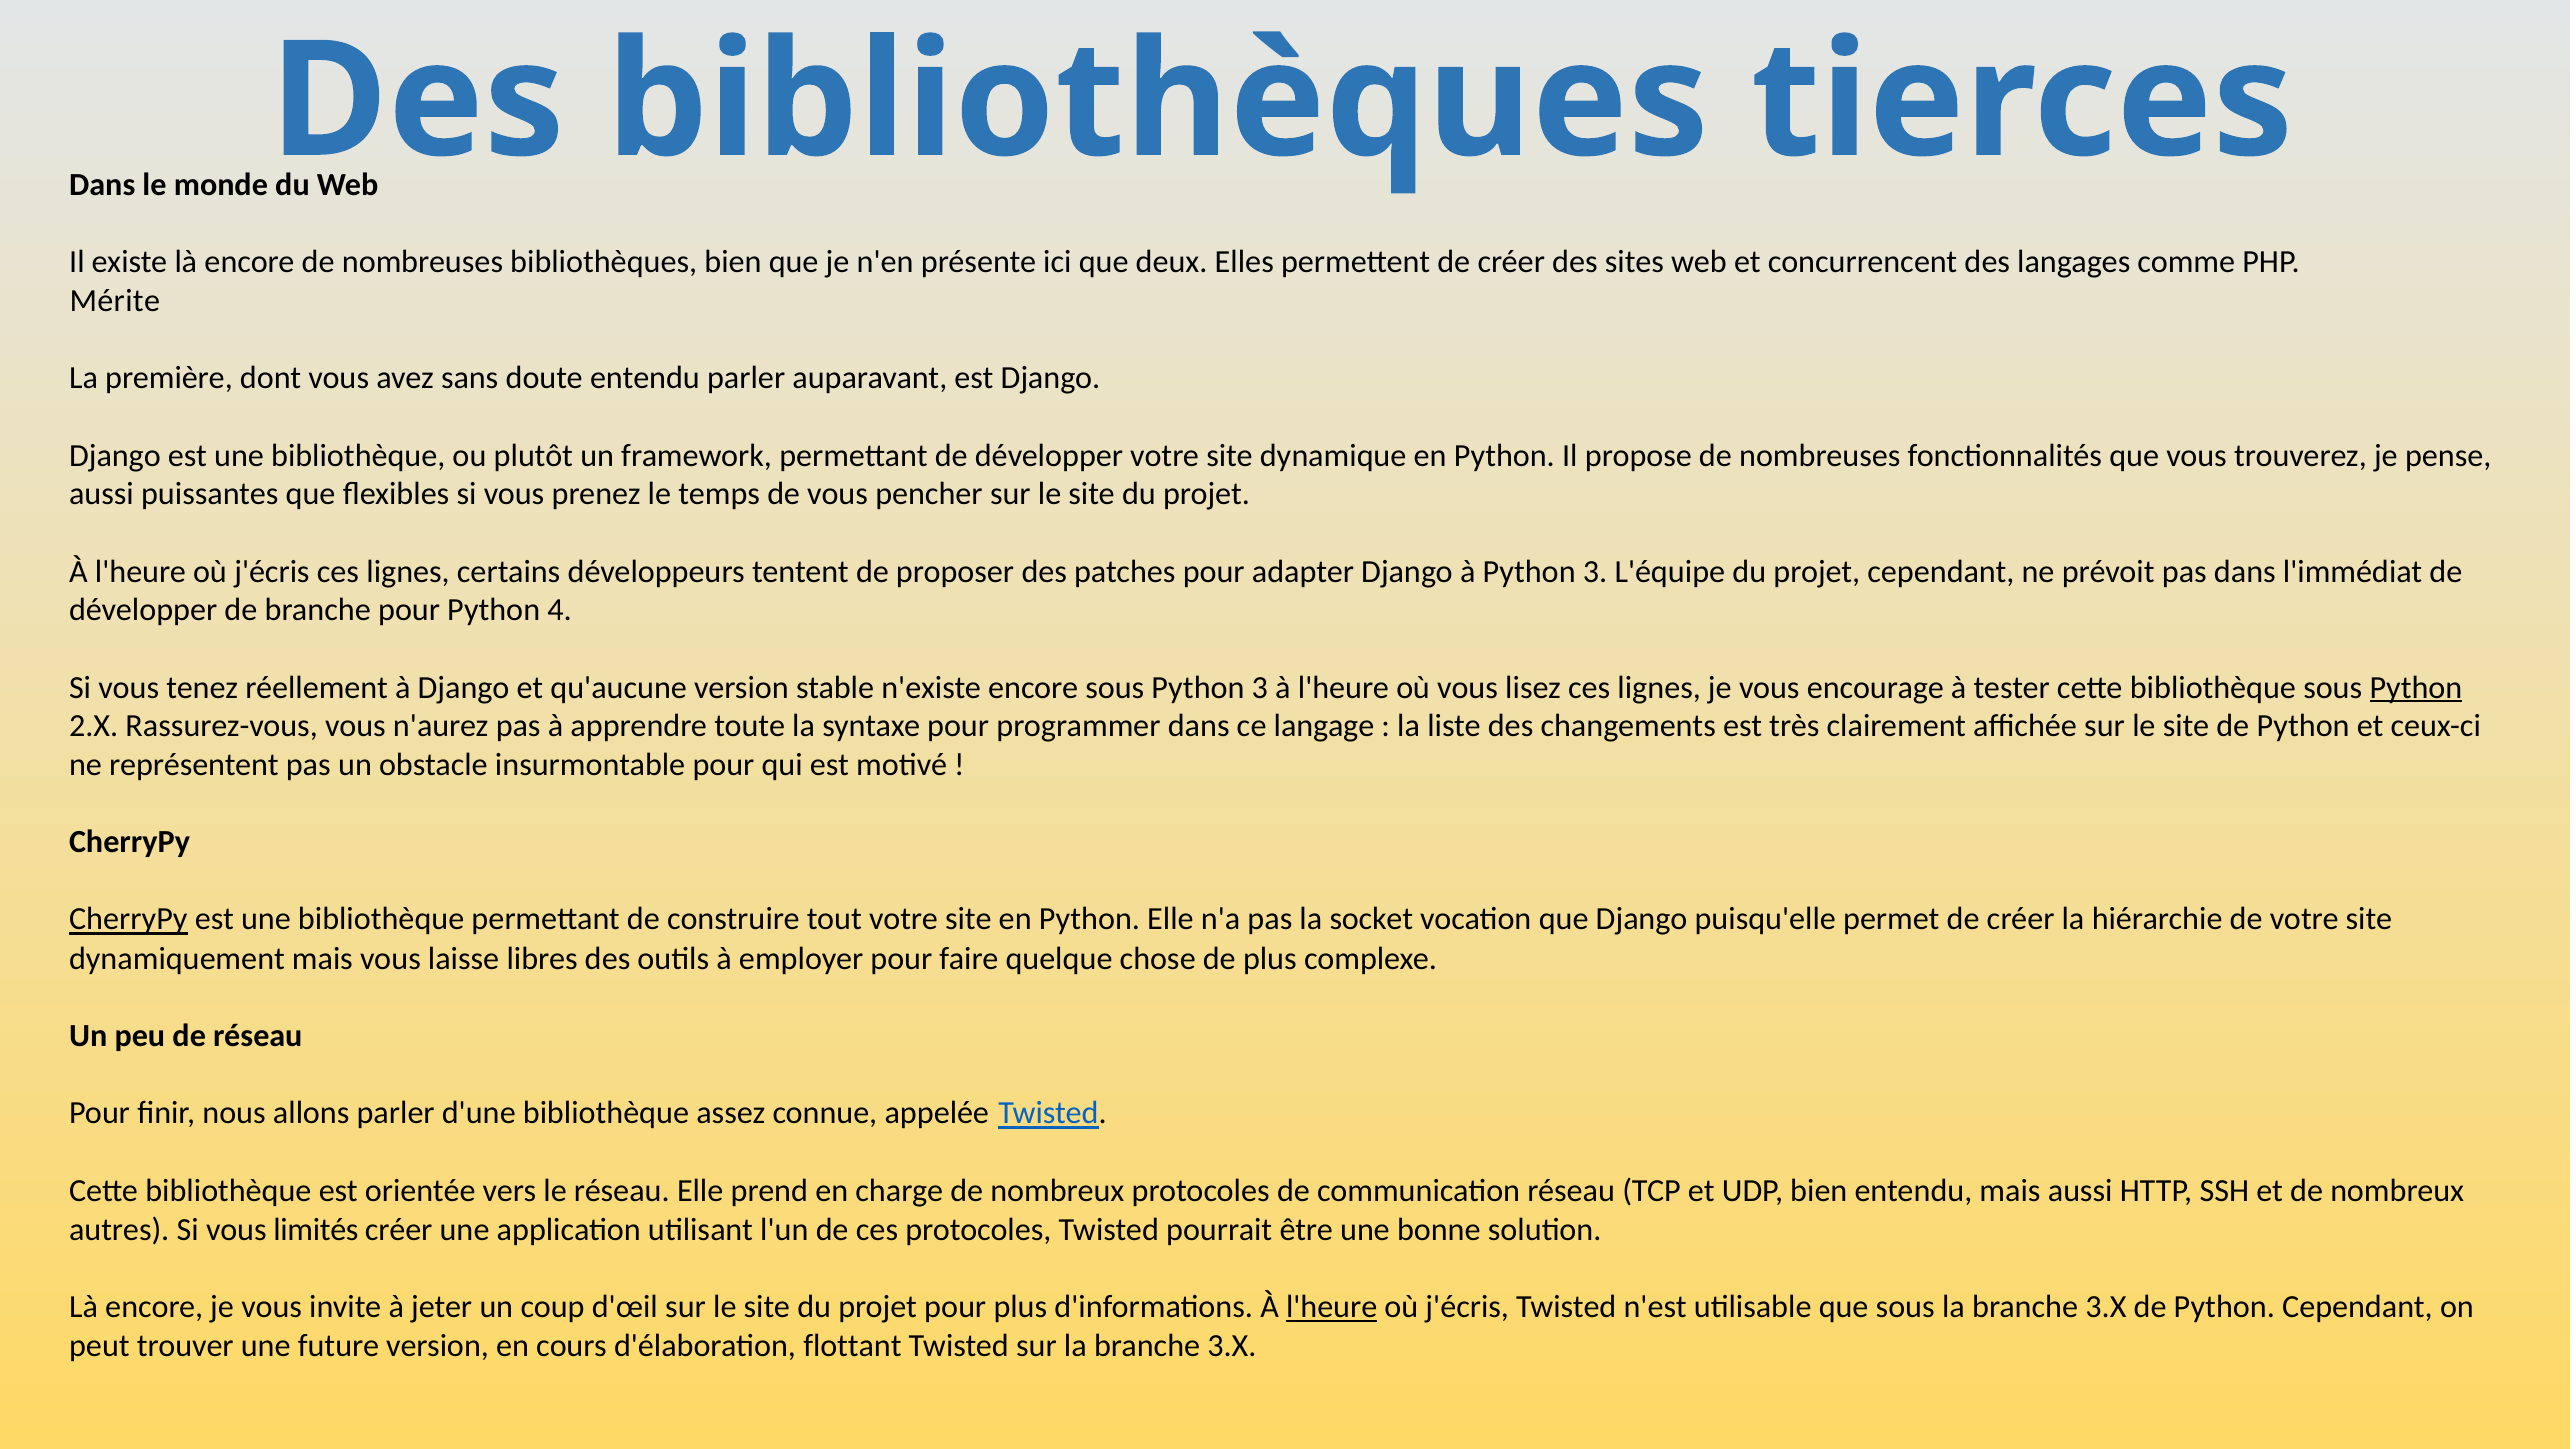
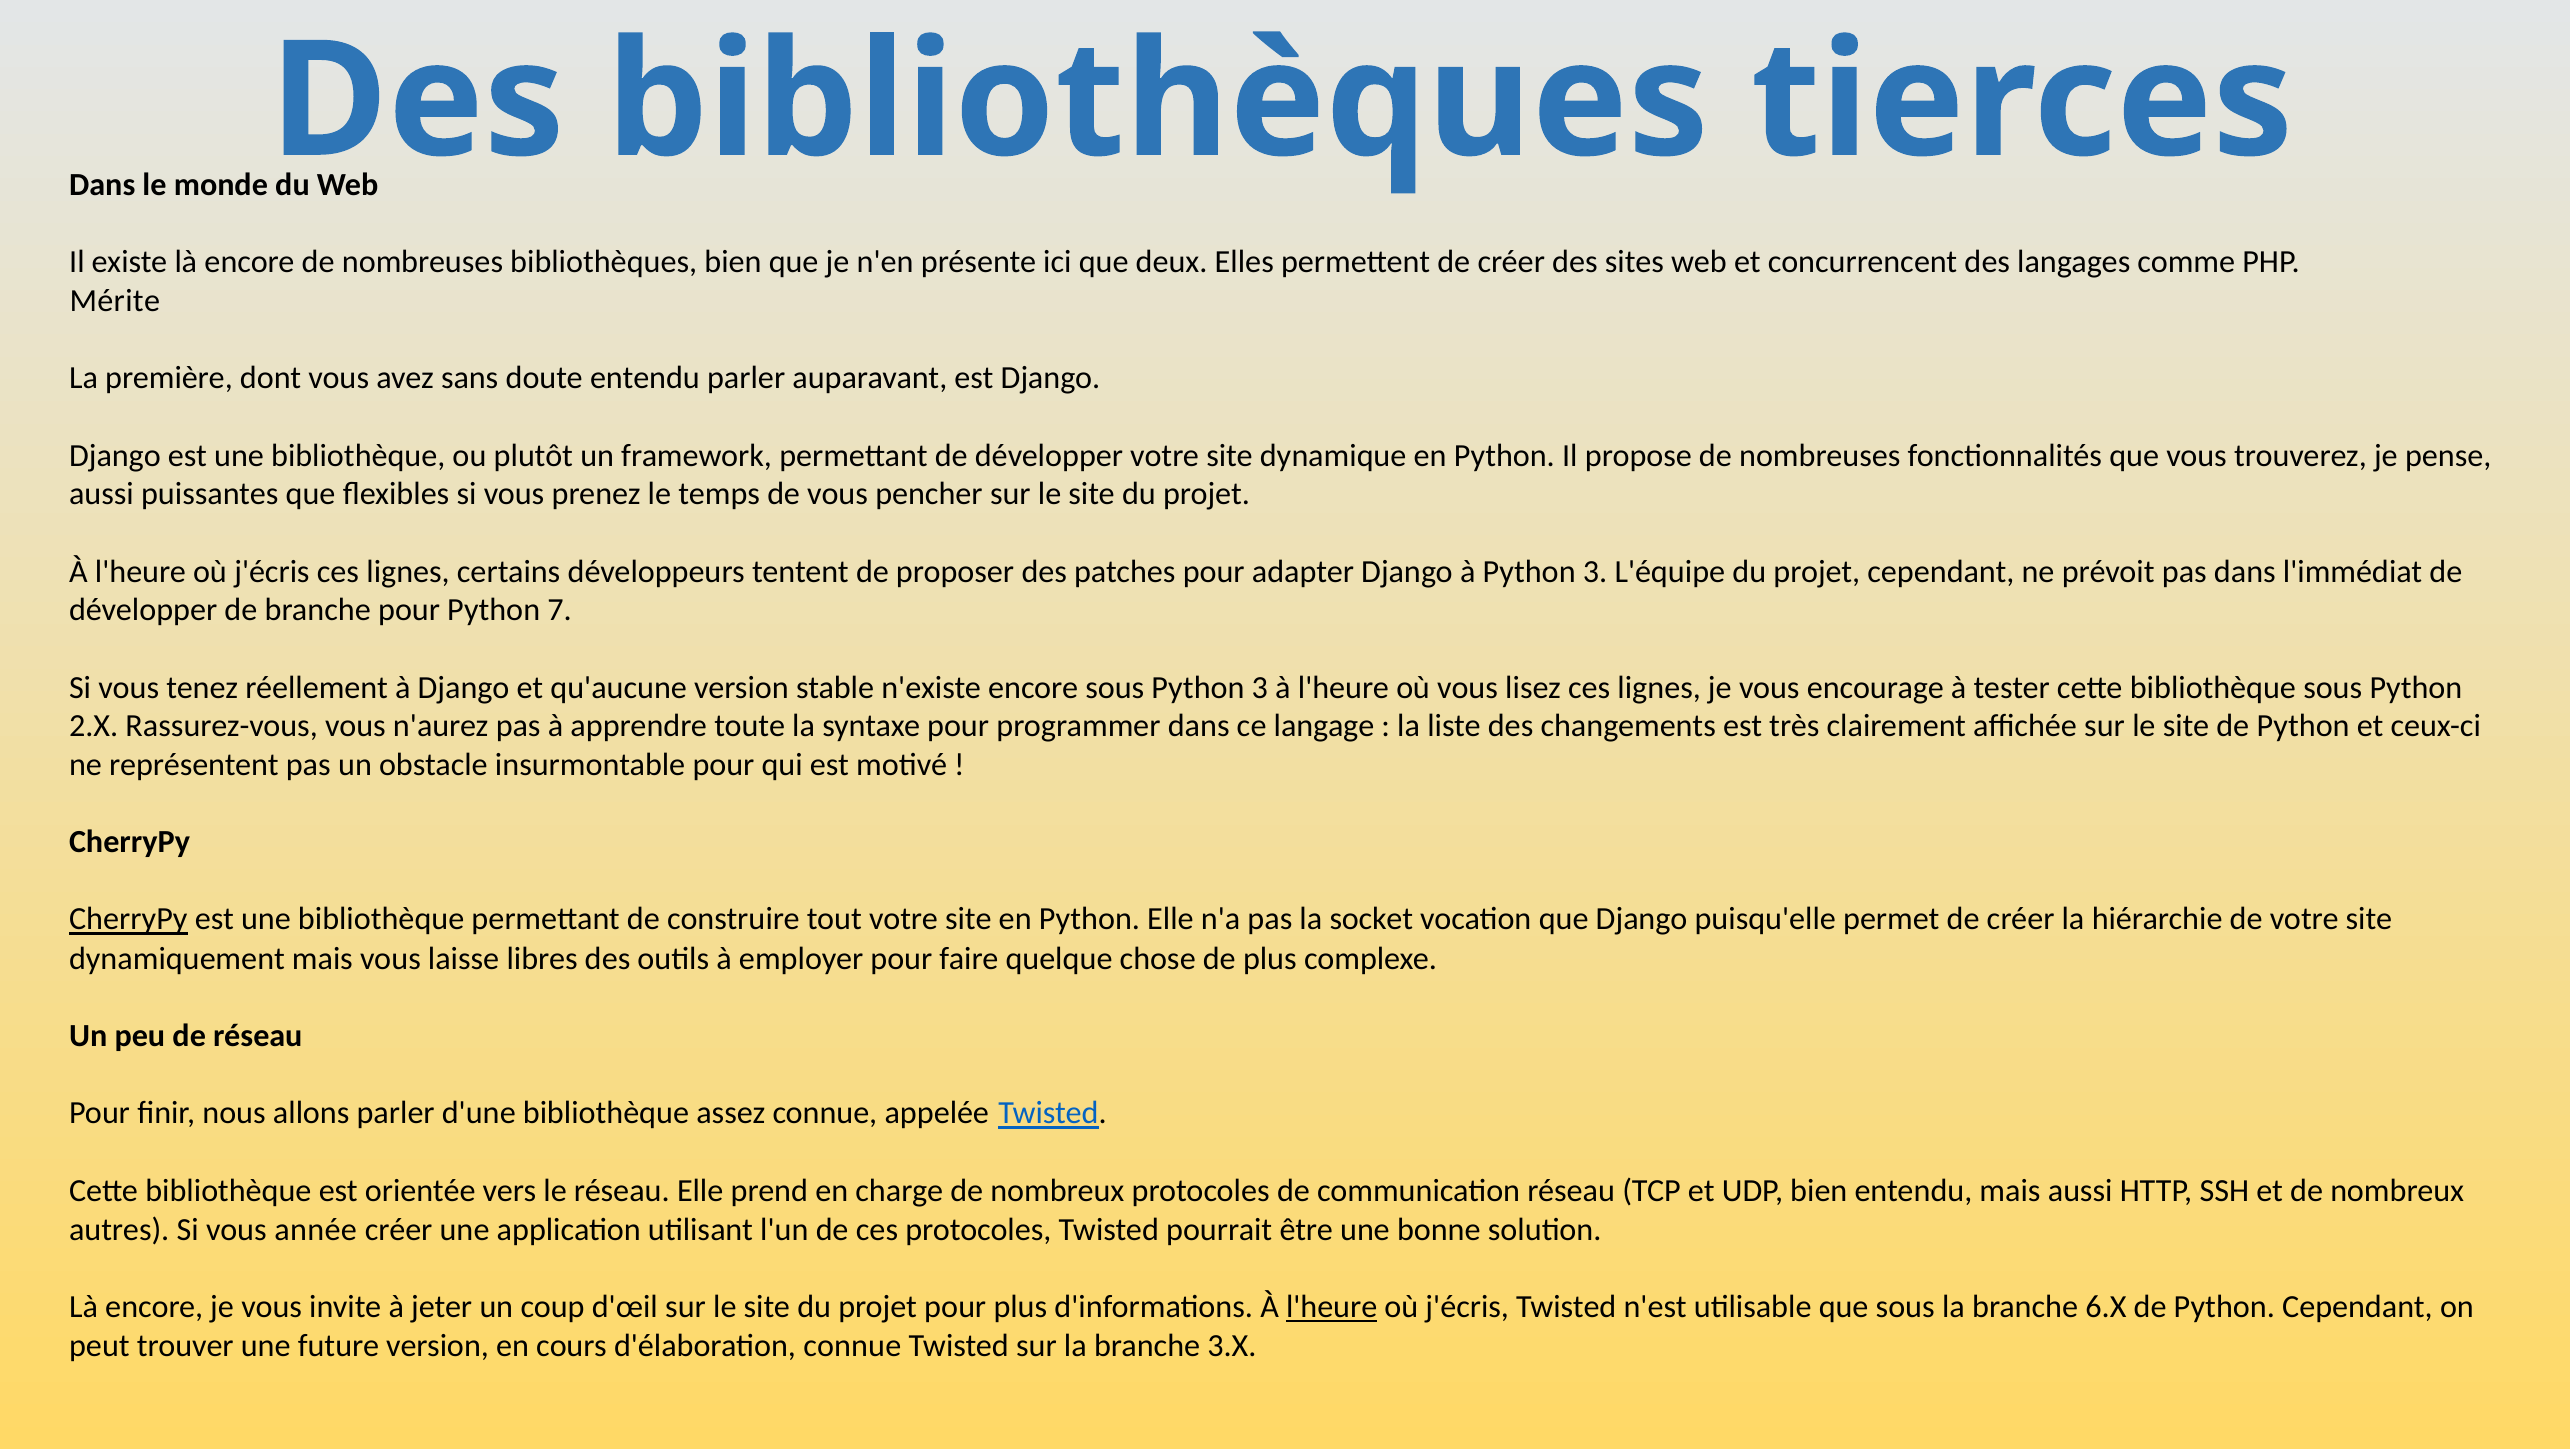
4: 4 -> 7
Python at (2416, 687) underline: present -> none
limités: limités -> année
sous la branche 3.X: 3.X -> 6.X
d'élaboration flottant: flottant -> connue
